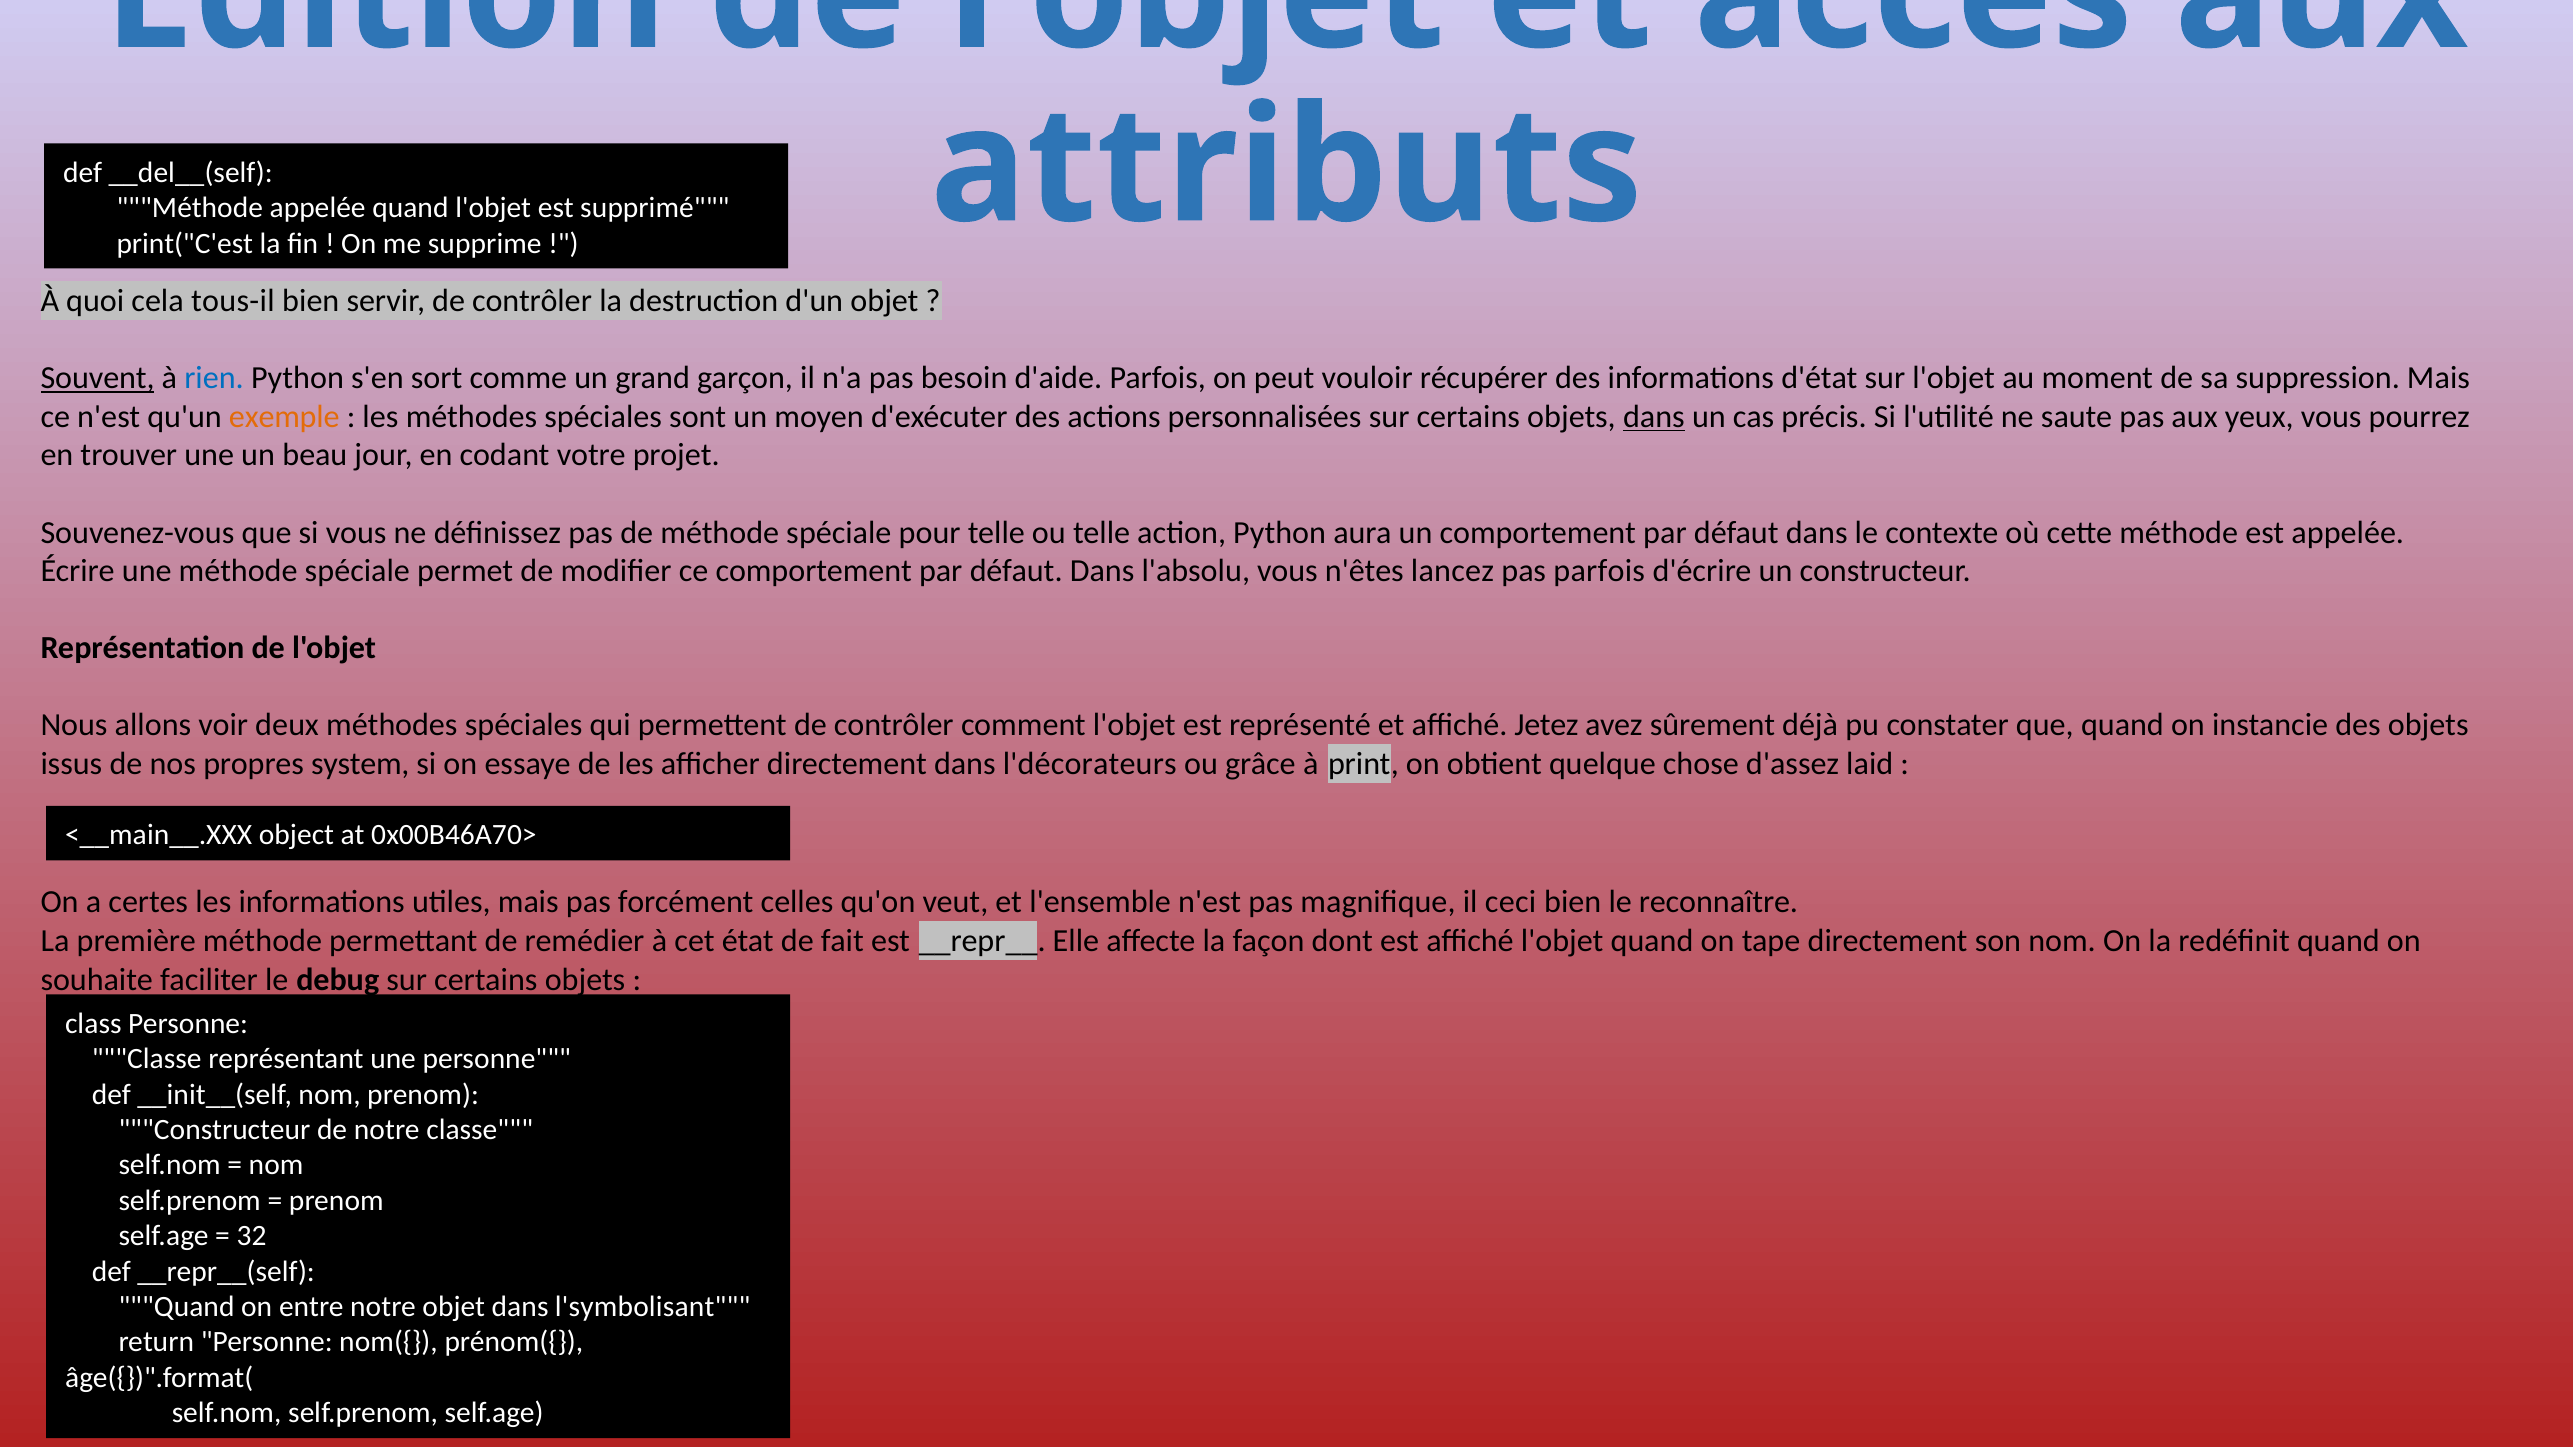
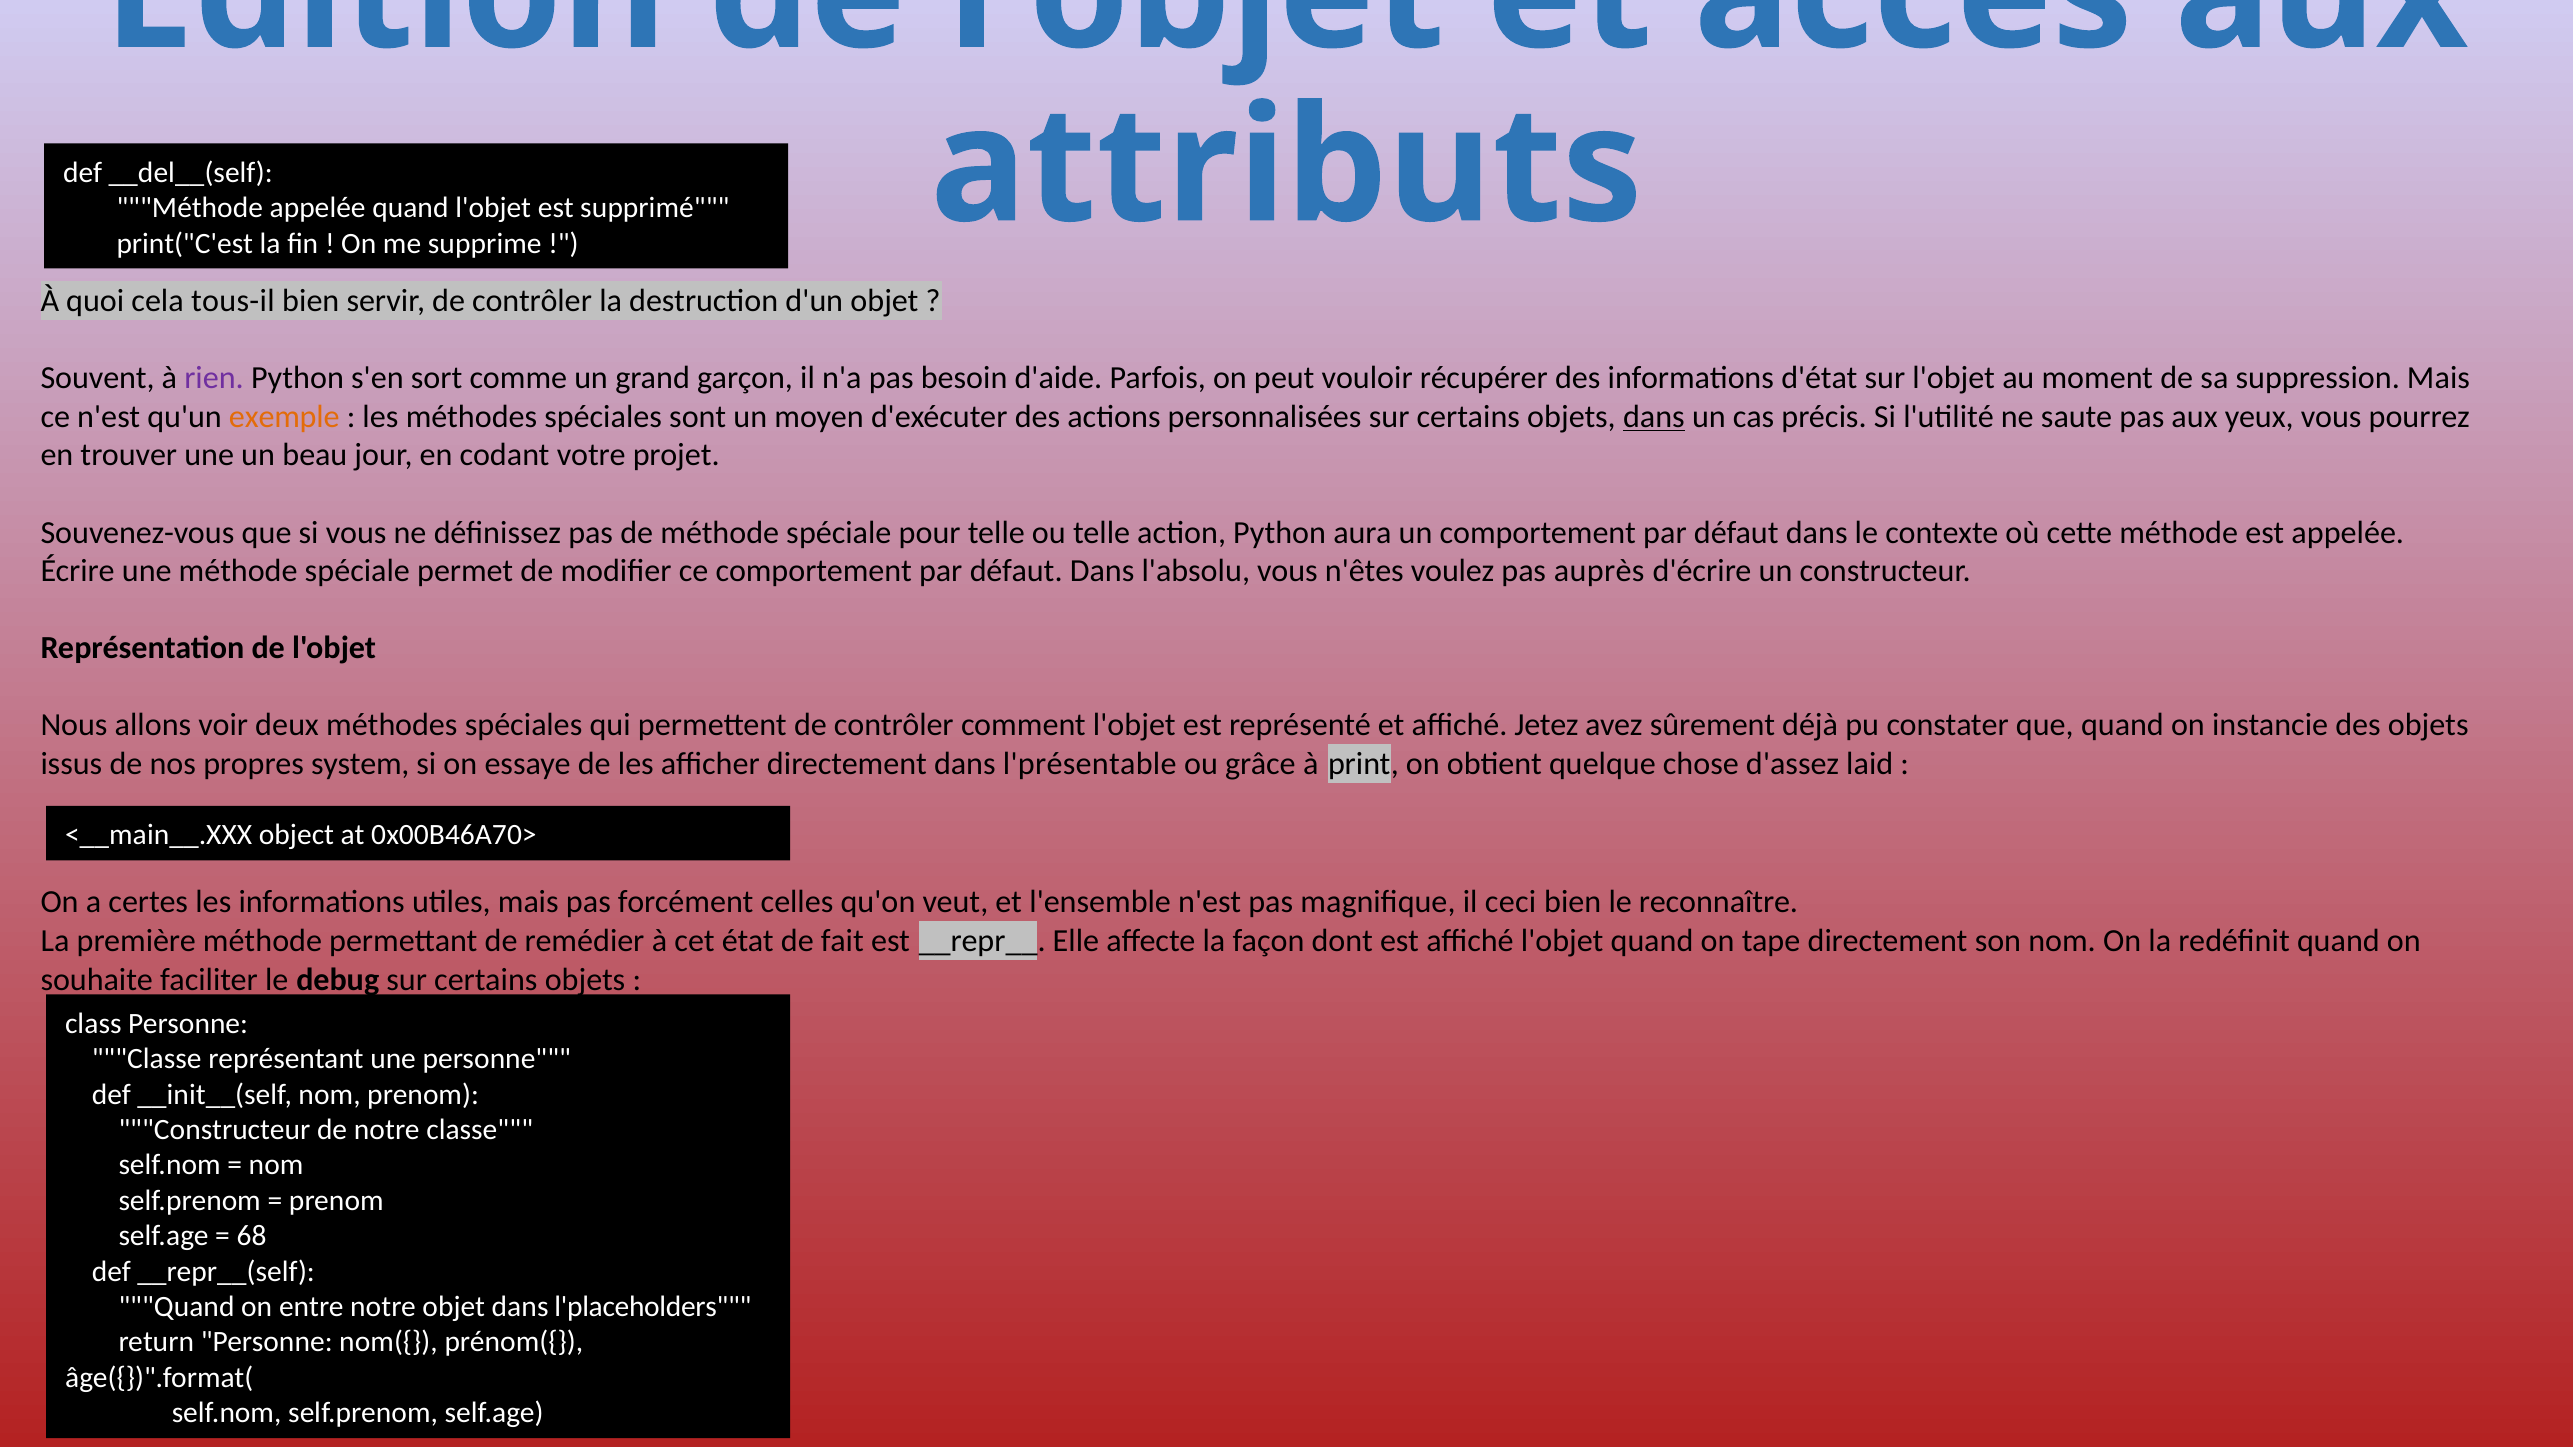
Souvent underline: present -> none
rien colour: blue -> purple
lancez: lancez -> voulez
pas parfois: parfois -> auprès
l'décorateurs: l'décorateurs -> l'présentable
32: 32 -> 68
l'symbolisant: l'symbolisant -> l'placeholders
